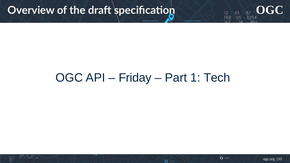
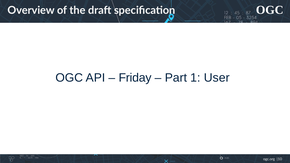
Tech: Tech -> User
